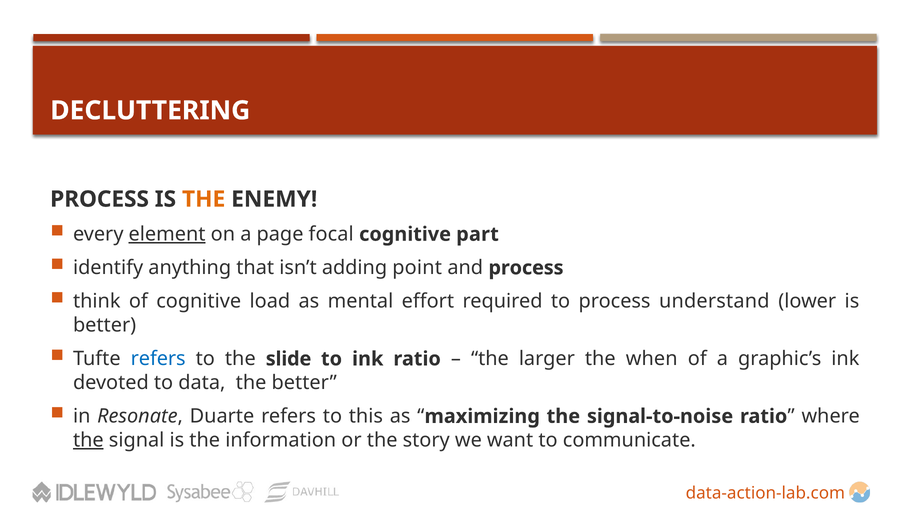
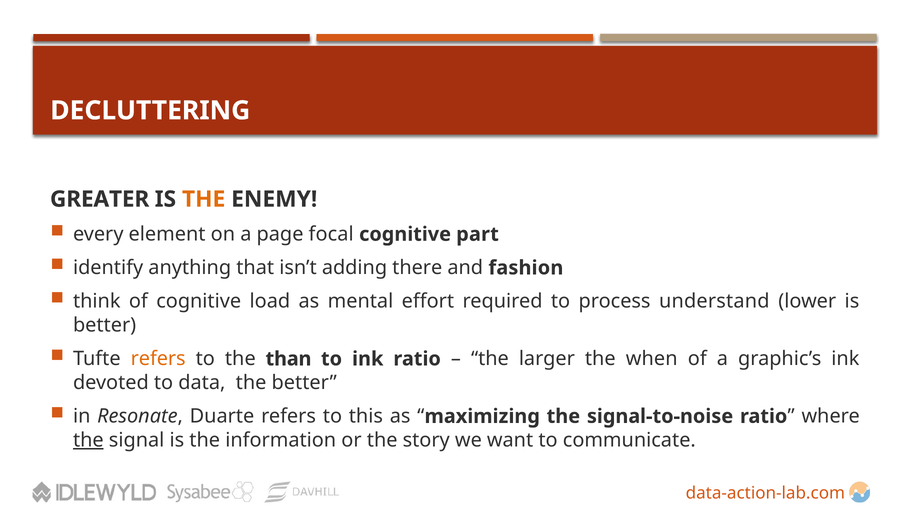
PROCESS at (100, 199): PROCESS -> GREATER
element underline: present -> none
point: point -> there
and process: process -> fashion
refers at (158, 359) colour: blue -> orange
slide: slide -> than
